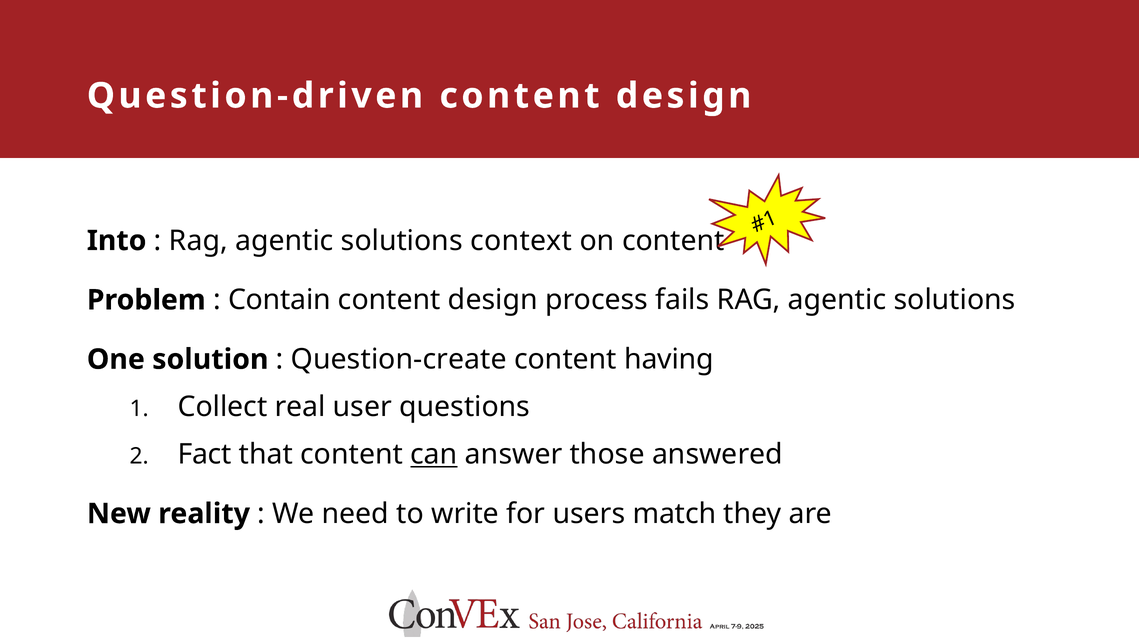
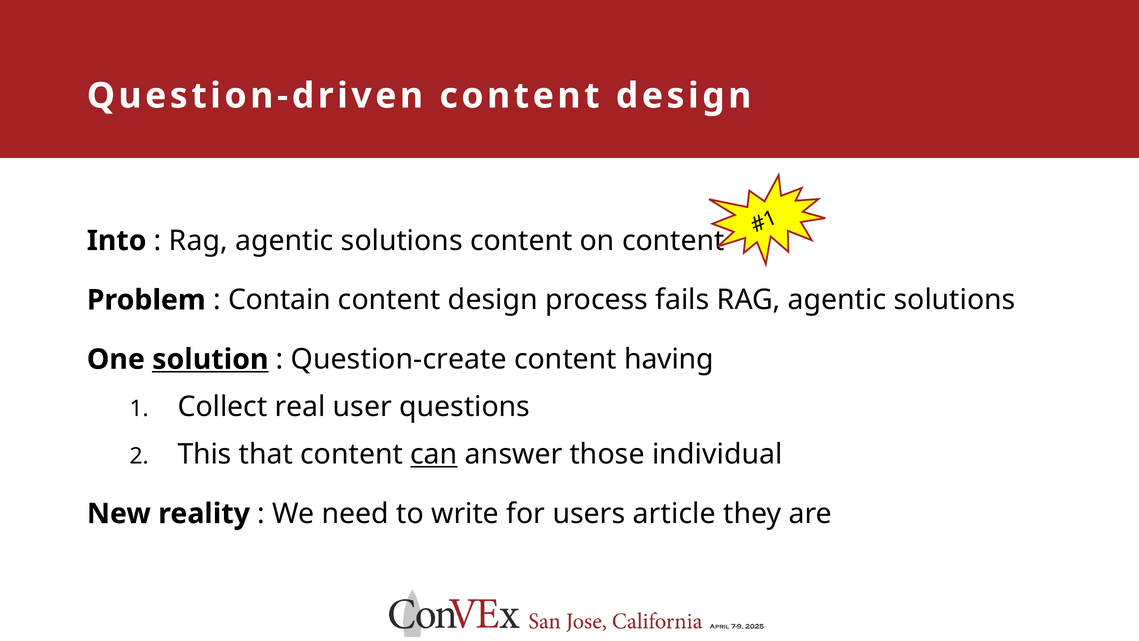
solutions context: context -> content
solution underline: none -> present
Fact: Fact -> This
answered: answered -> individual
match: match -> article
